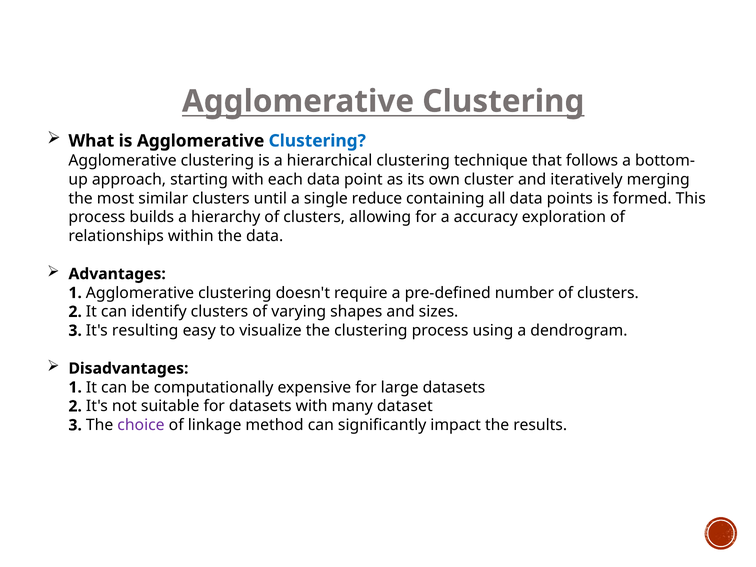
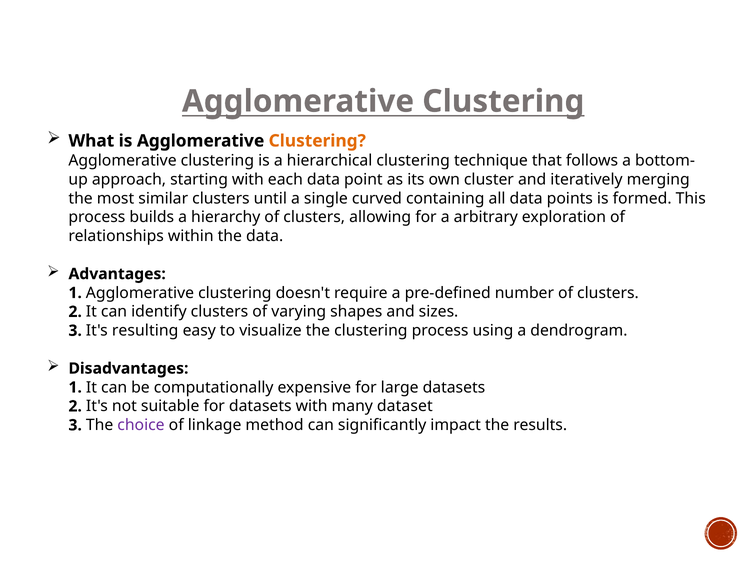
Clustering at (317, 141) colour: blue -> orange
reduce: reduce -> curved
accuracy: accuracy -> arbitrary
